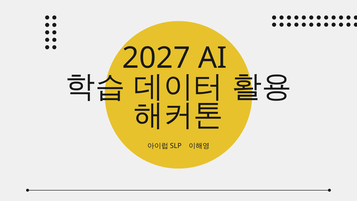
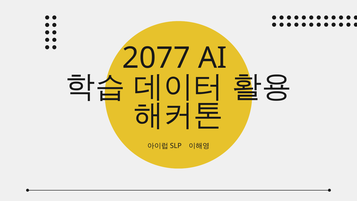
2027: 2027 -> 2077
